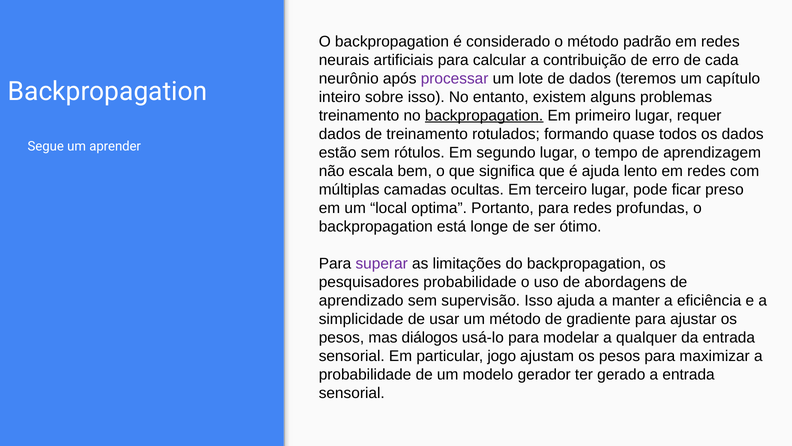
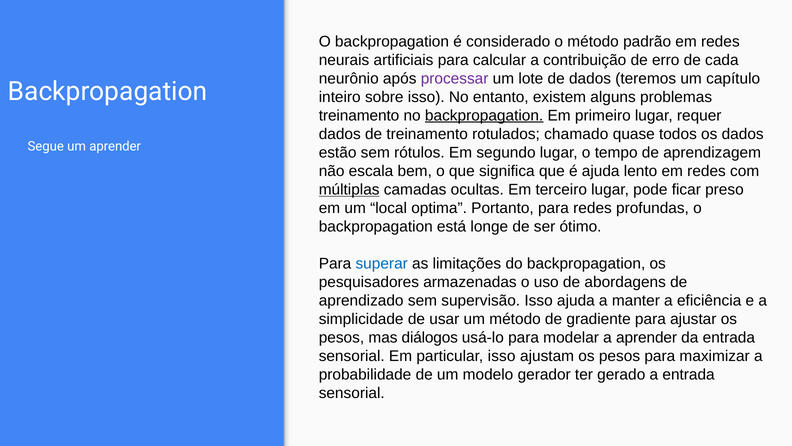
formando: formando -> chamado
múltiplas underline: none -> present
superar colour: purple -> blue
pesquisadores probabilidade: probabilidade -> armazenadas
a qualquer: qualquer -> aprender
particular jogo: jogo -> isso
